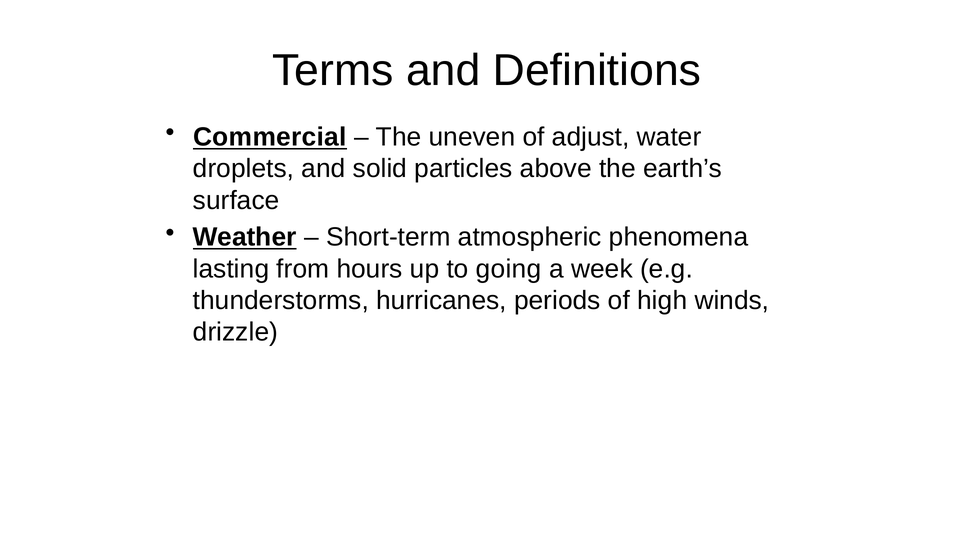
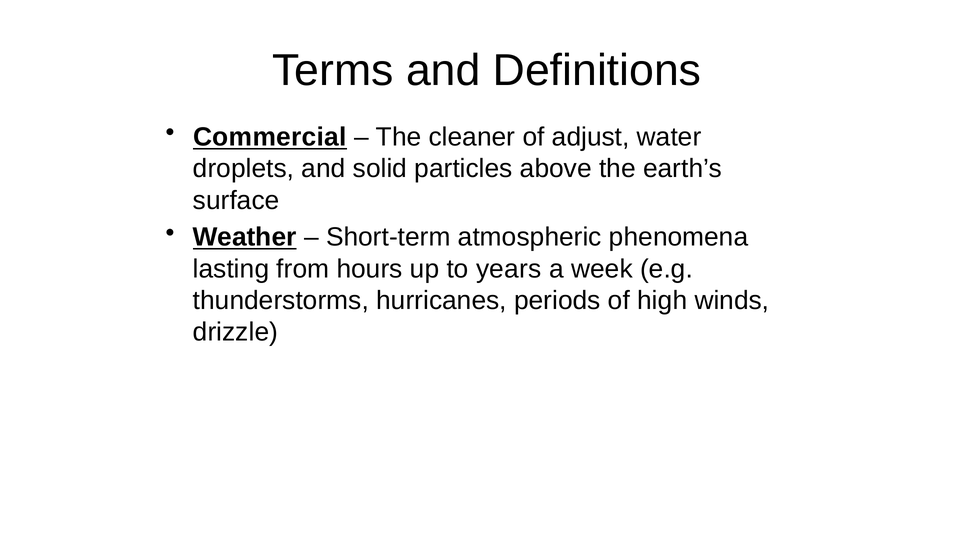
uneven: uneven -> cleaner
going: going -> years
